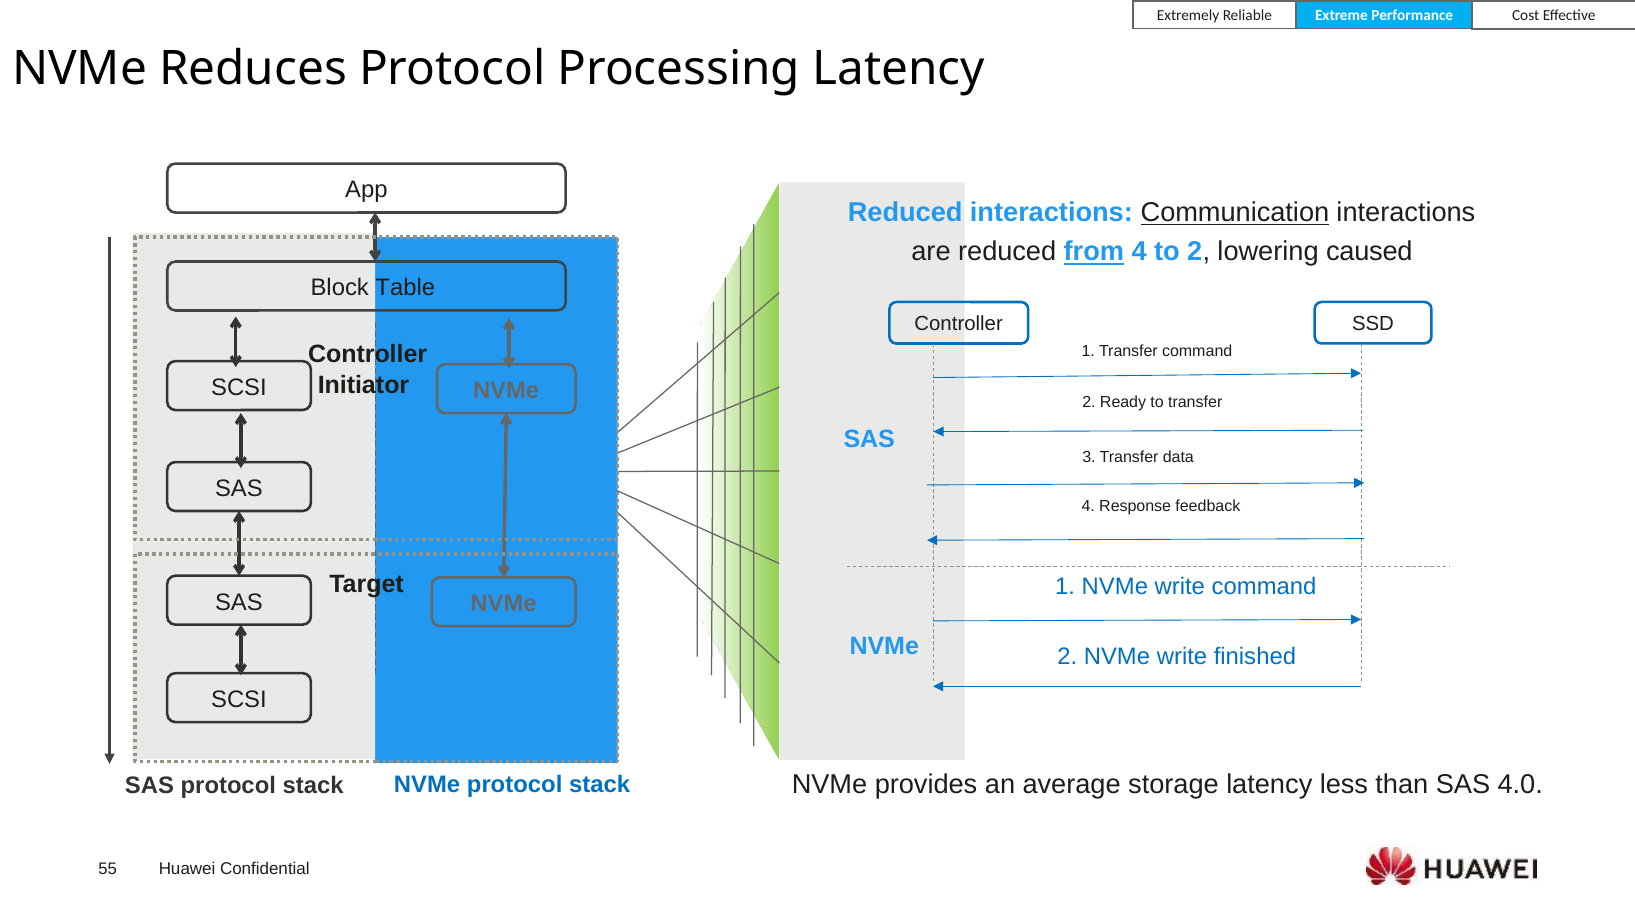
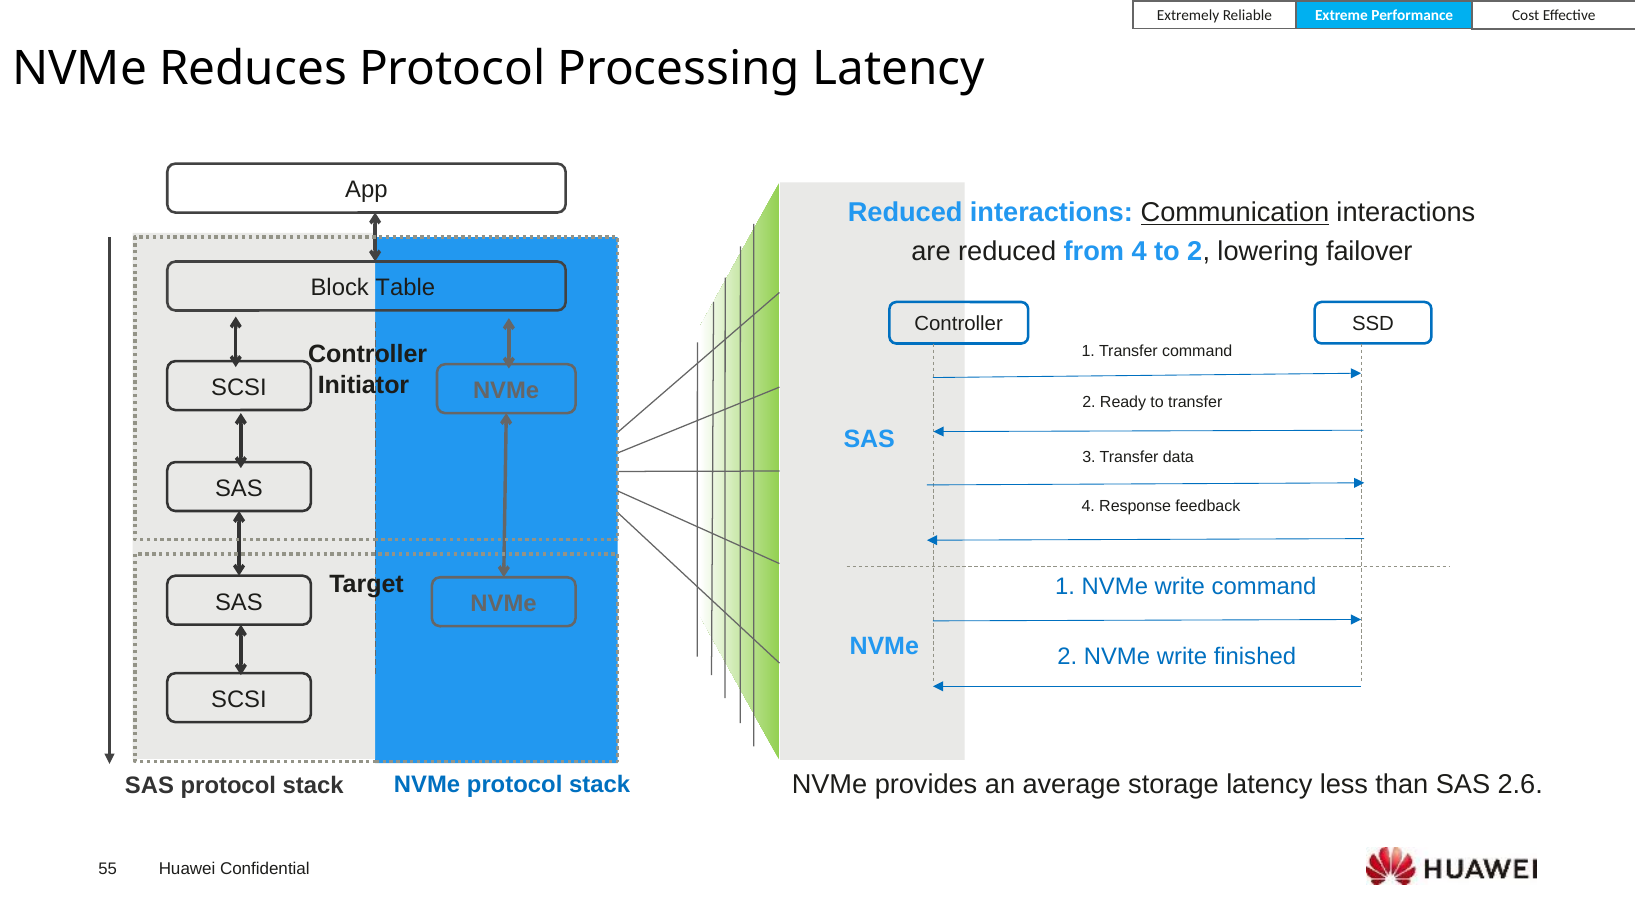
from underline: present -> none
caused: caused -> failover
4.0: 4.0 -> 2.6
